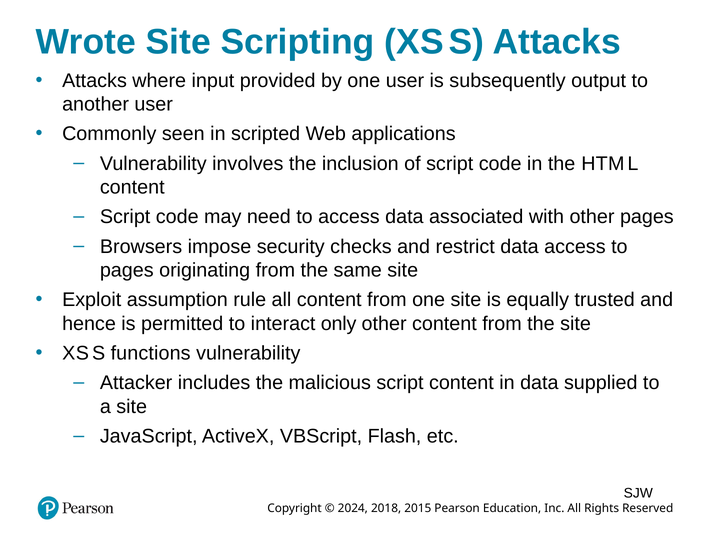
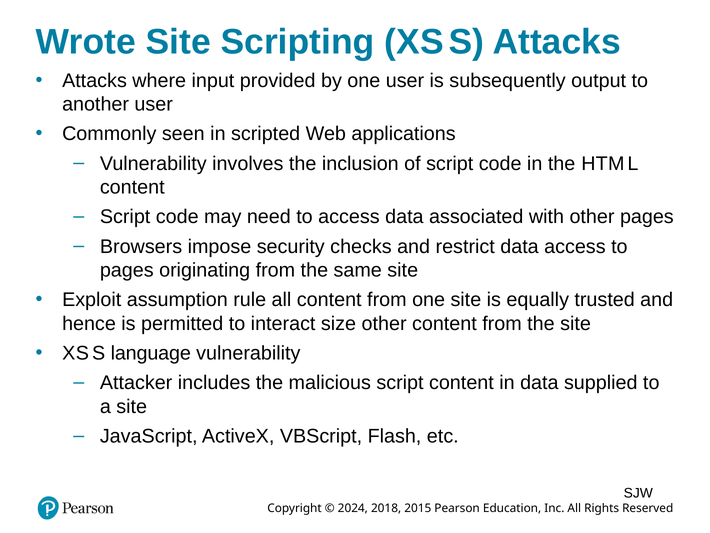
only: only -> size
functions: functions -> language
